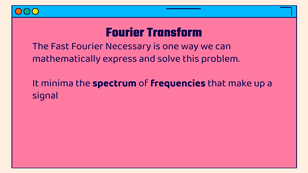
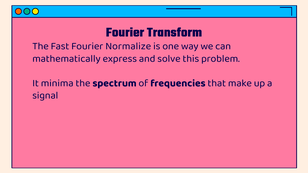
Necessary: Necessary -> Normalize
